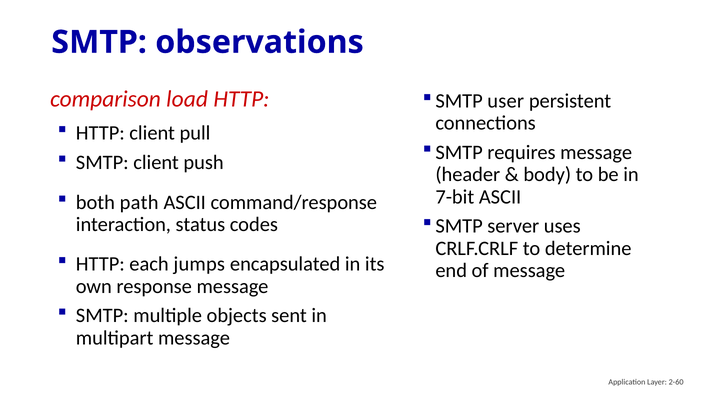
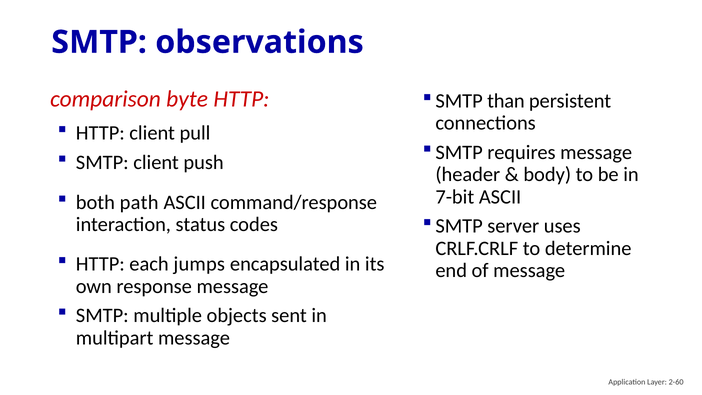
load: load -> byte
user: user -> than
